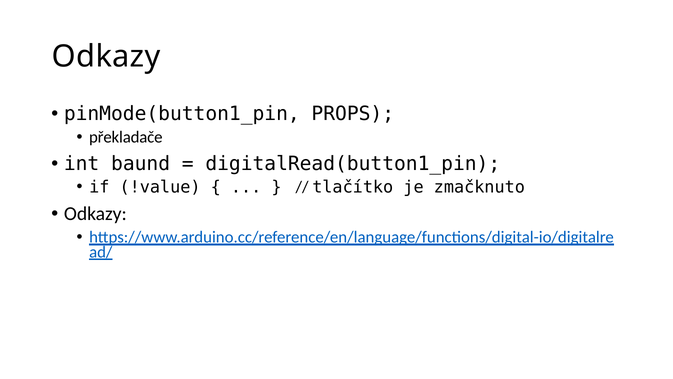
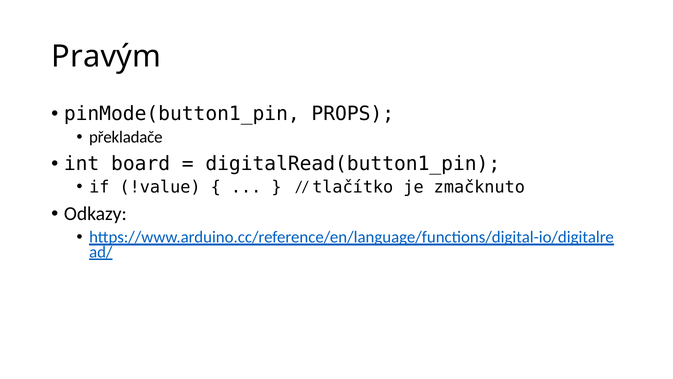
Odkazy at (106, 57): Odkazy -> Pravým
baund: baund -> board
